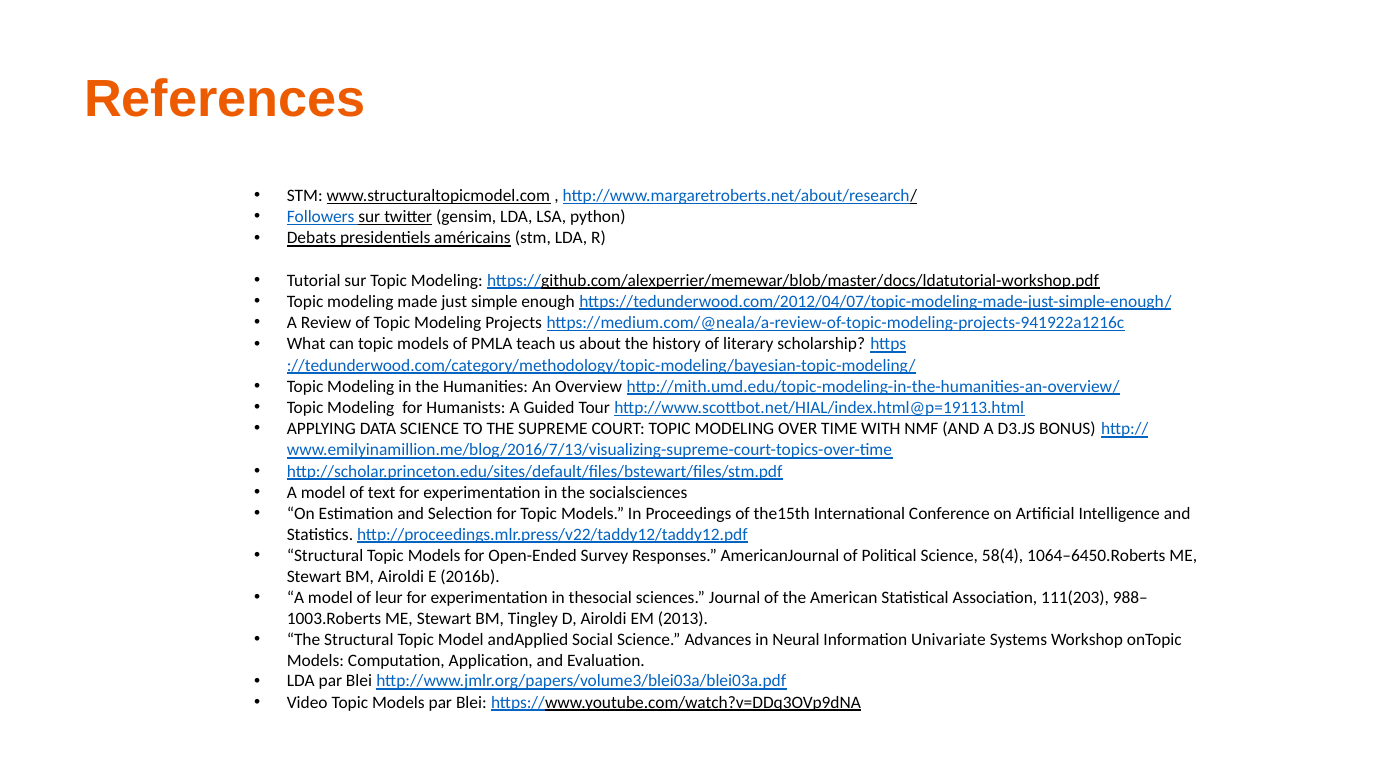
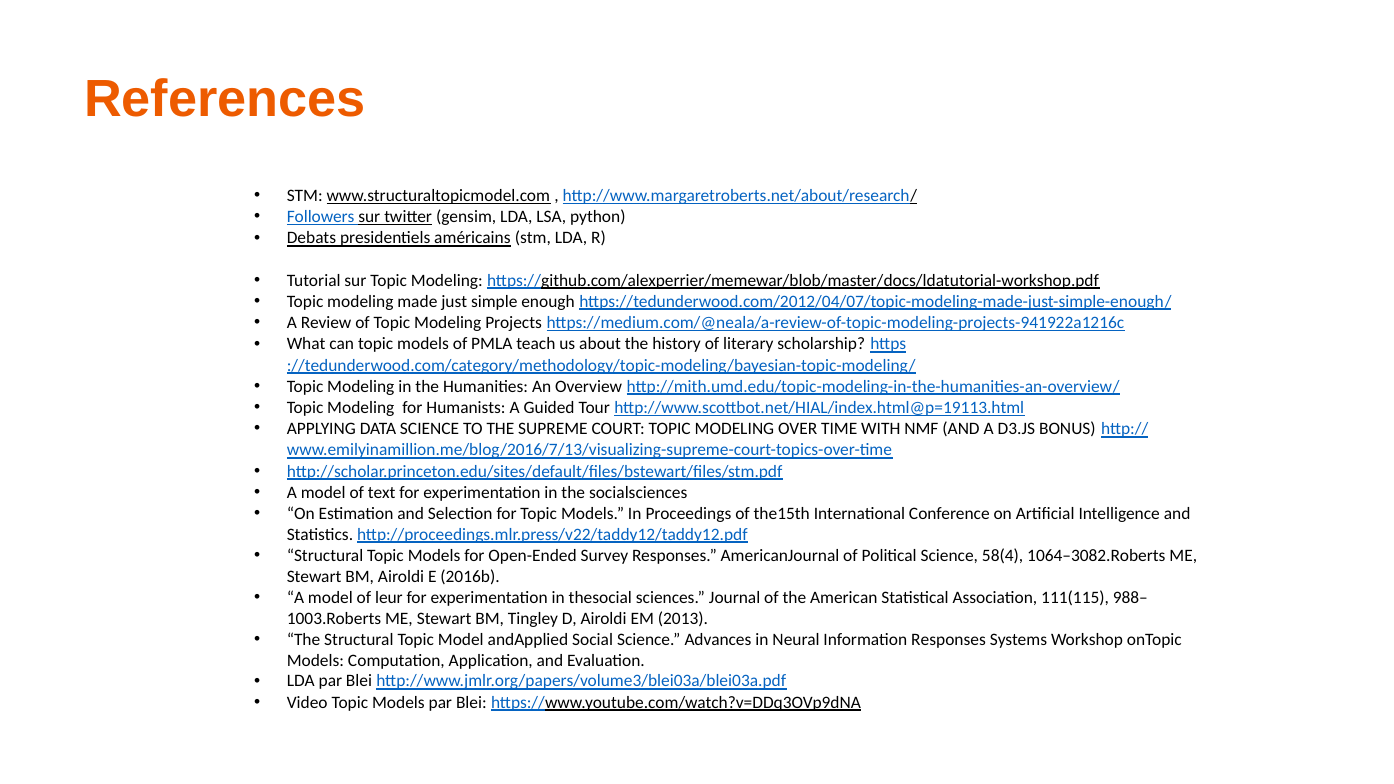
1064–6450.Roberts: 1064–6450.Roberts -> 1064–3082.Roberts
111(203: 111(203 -> 111(115
Information Univariate: Univariate -> Responses
